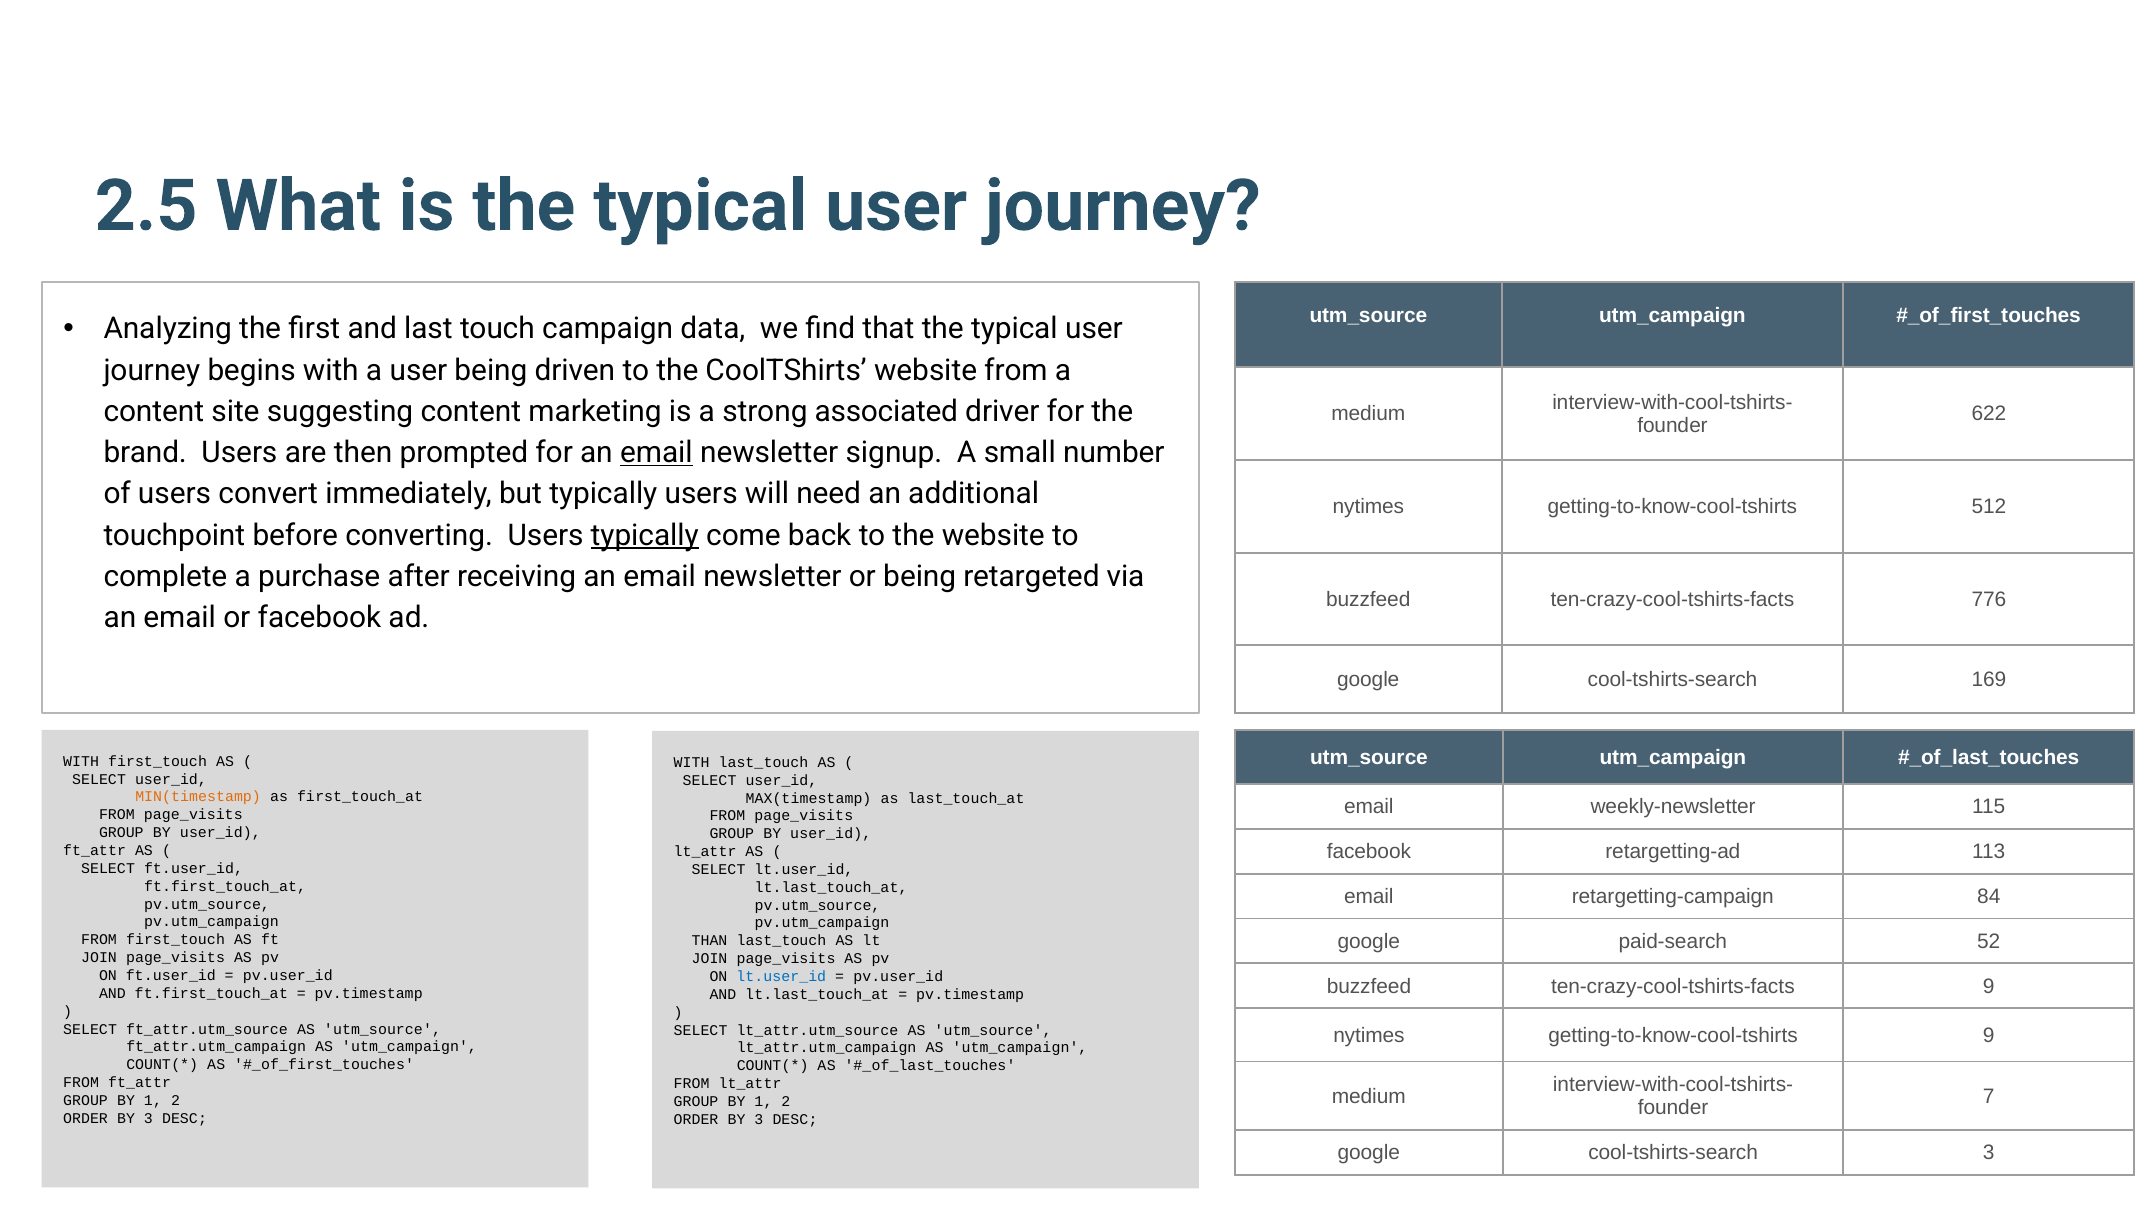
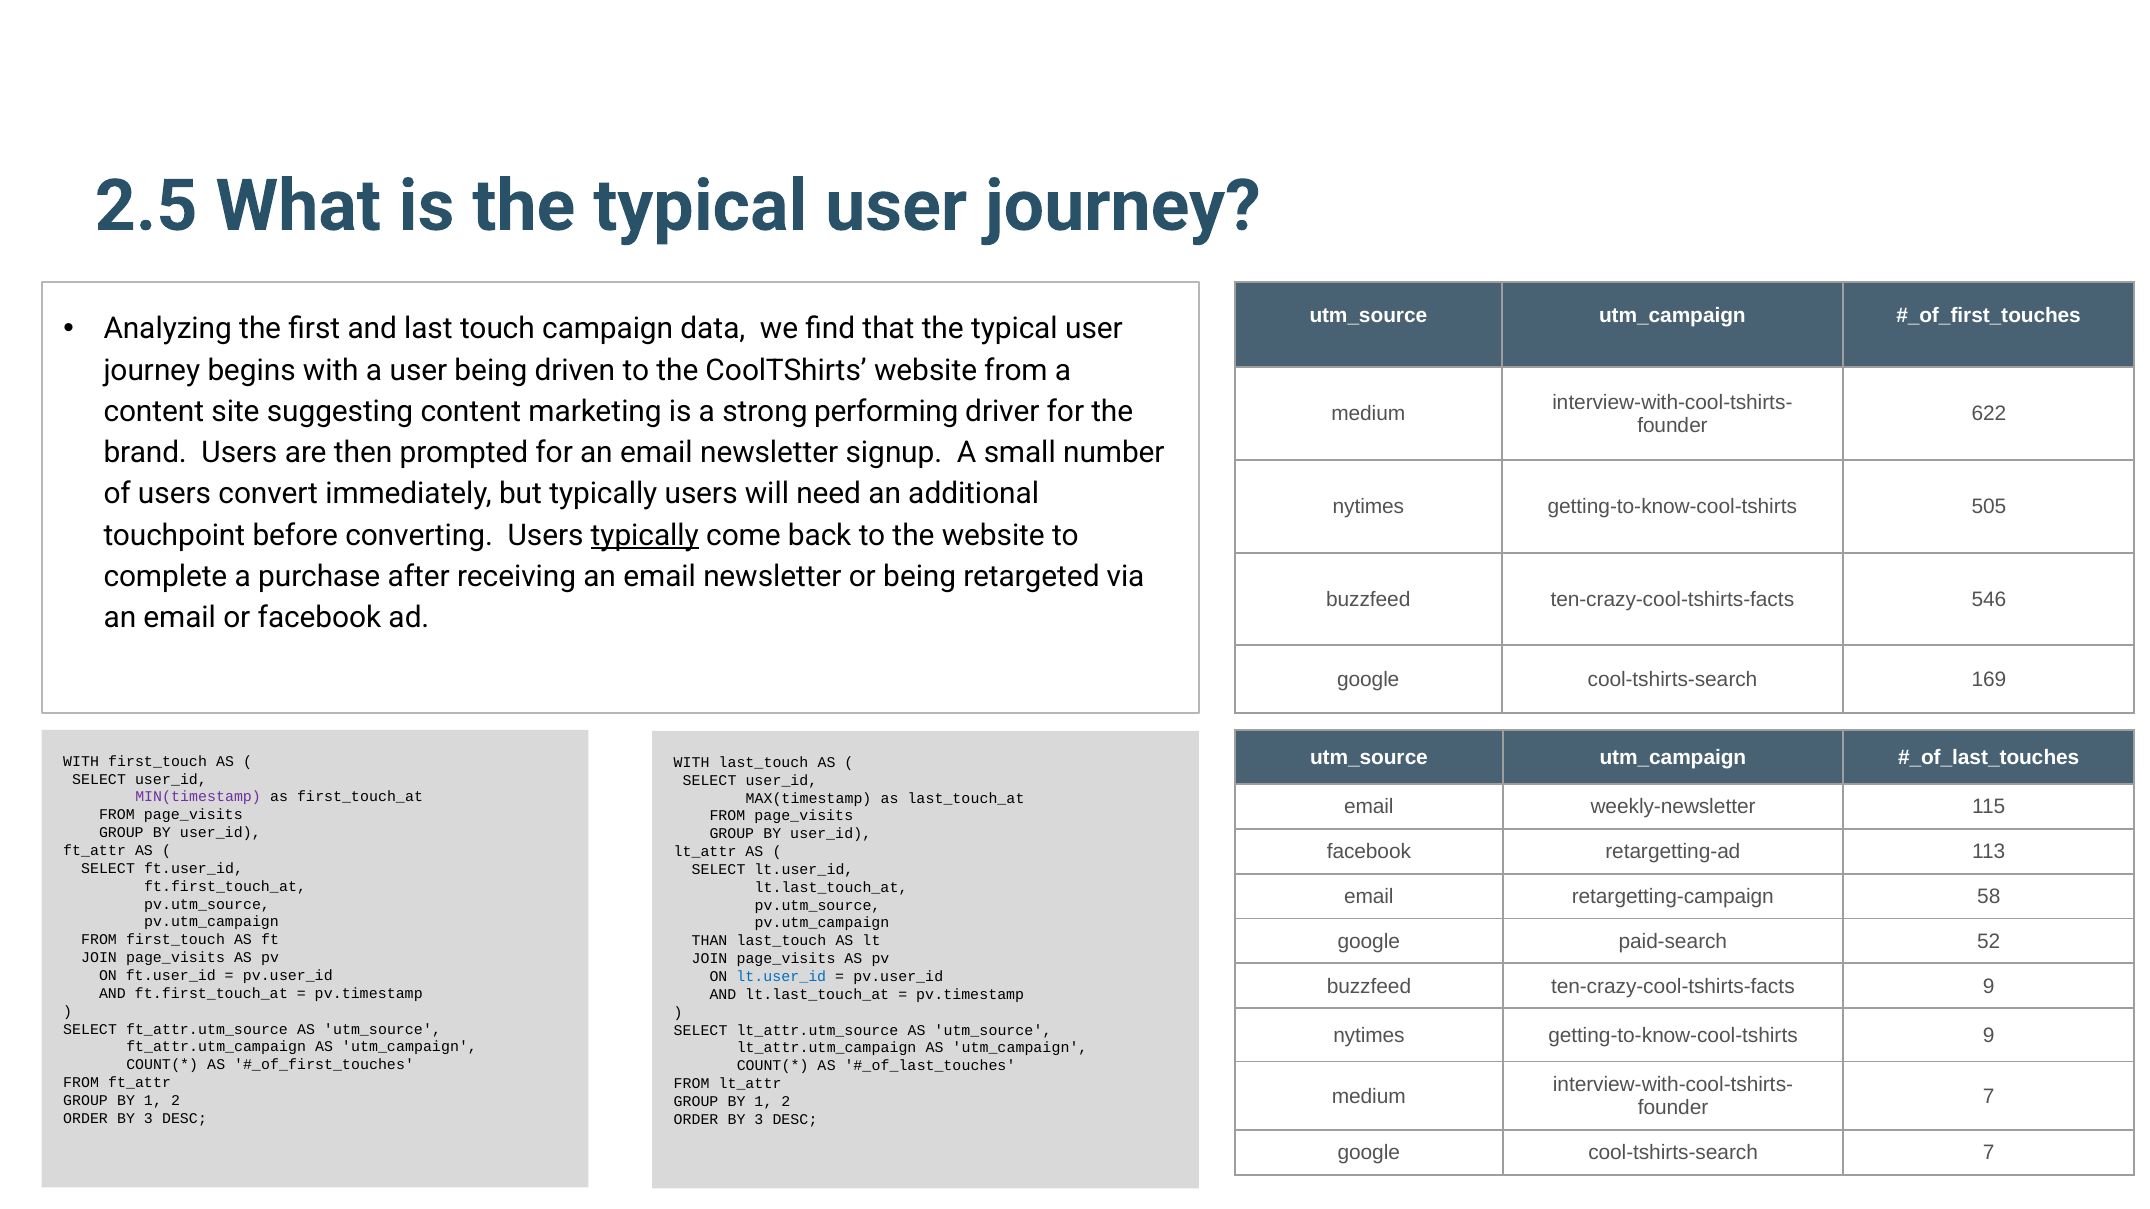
associated: associated -> performing
email at (656, 453) underline: present -> none
512: 512 -> 505
776: 776 -> 546
MIN(timestamp colour: orange -> purple
84: 84 -> 58
cool-tshirts-search 3: 3 -> 7
